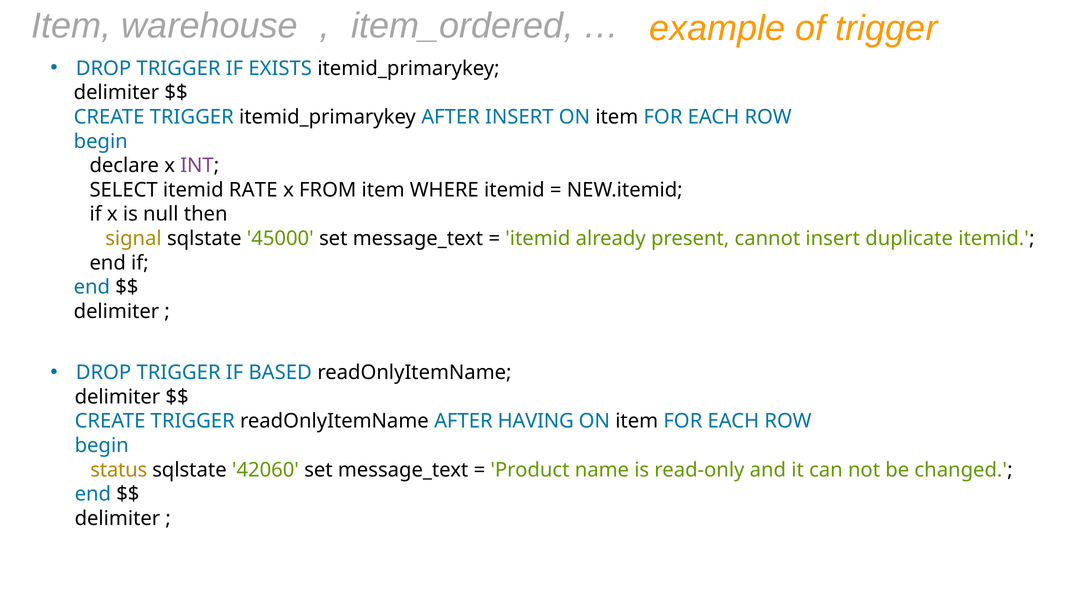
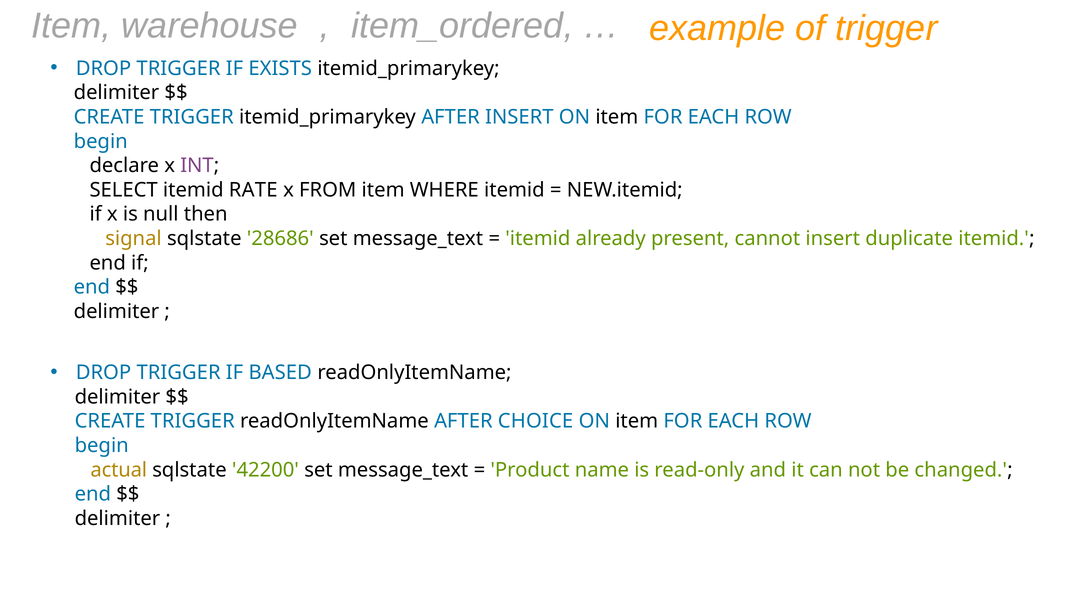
45000: 45000 -> 28686
HAVING: HAVING -> CHOICE
status: status -> actual
42060: 42060 -> 42200
